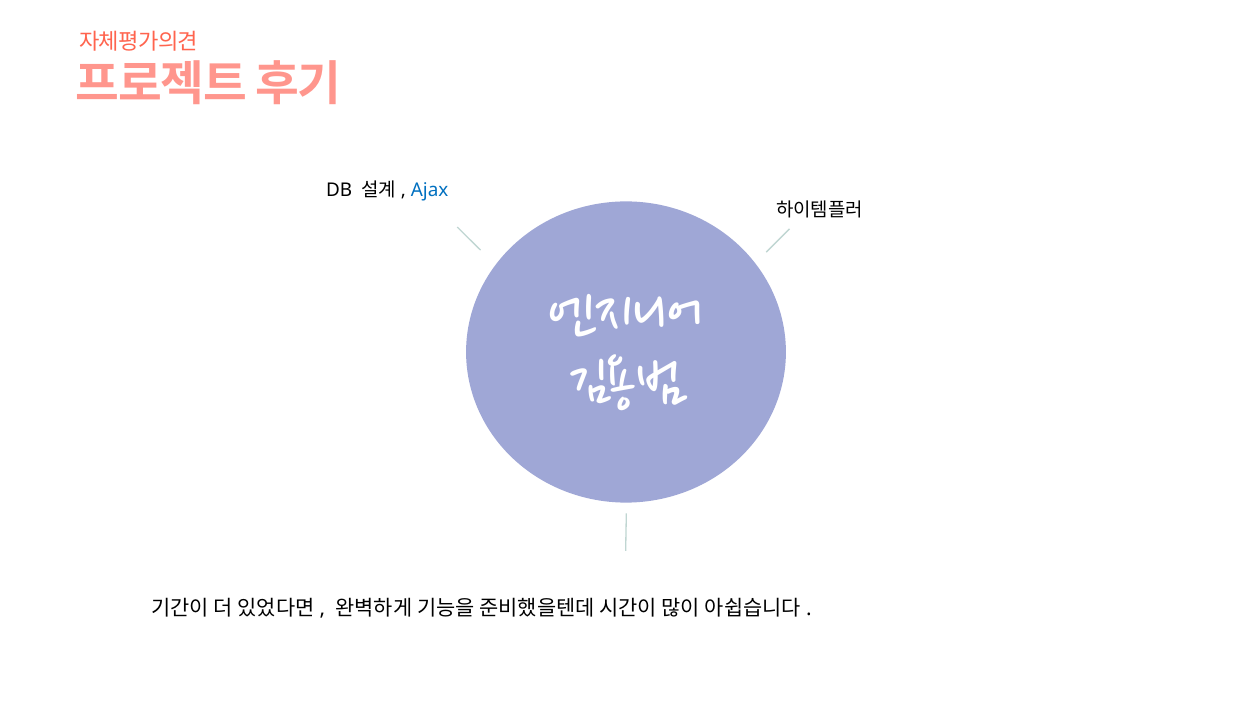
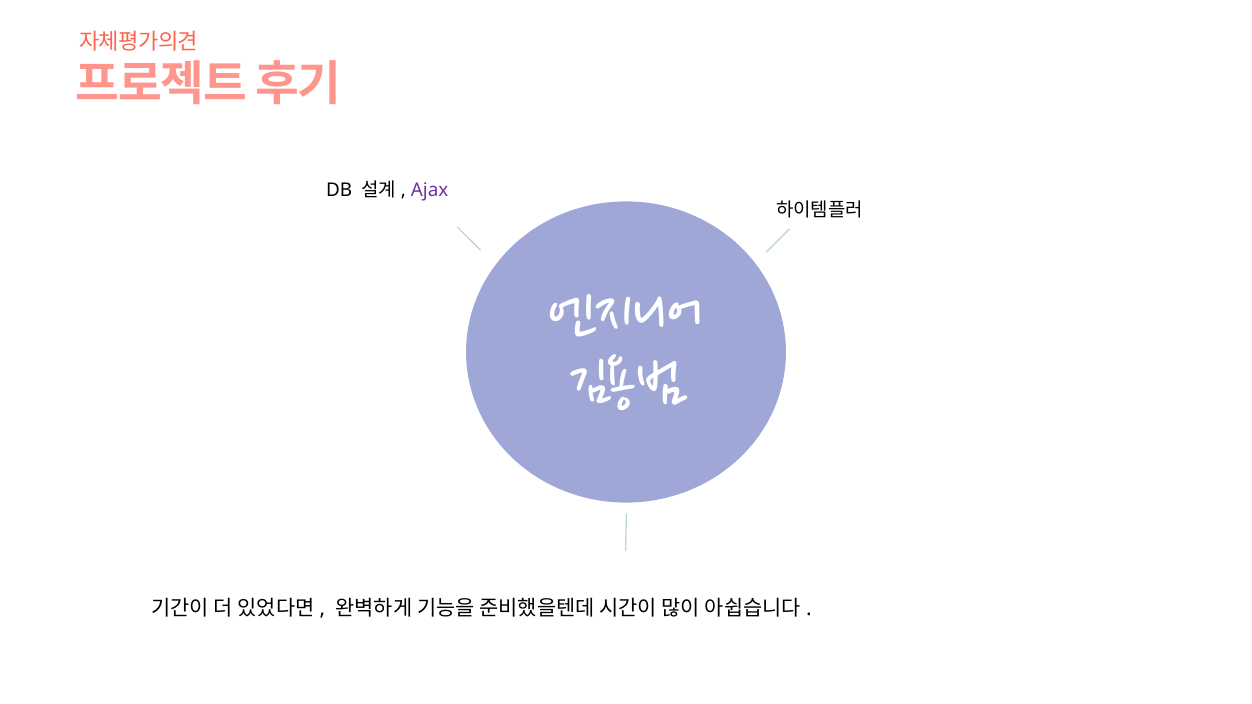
Ajax colour: blue -> purple
